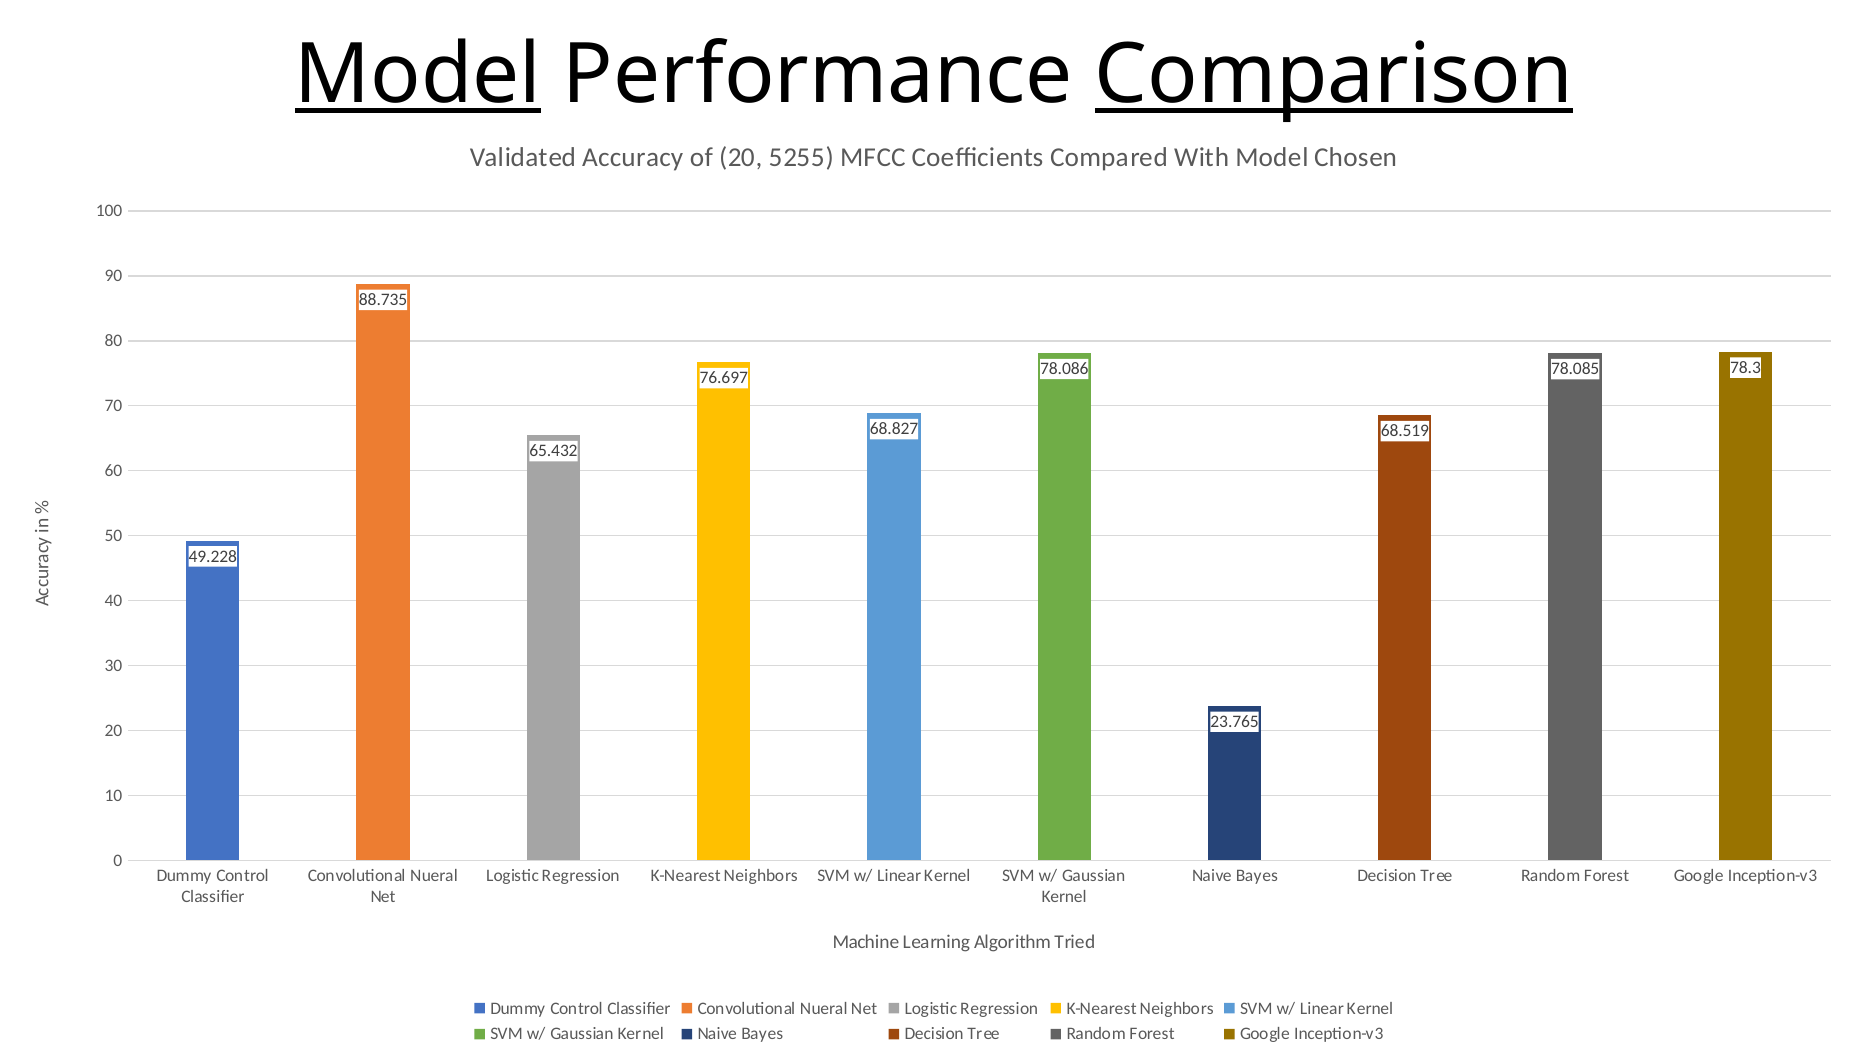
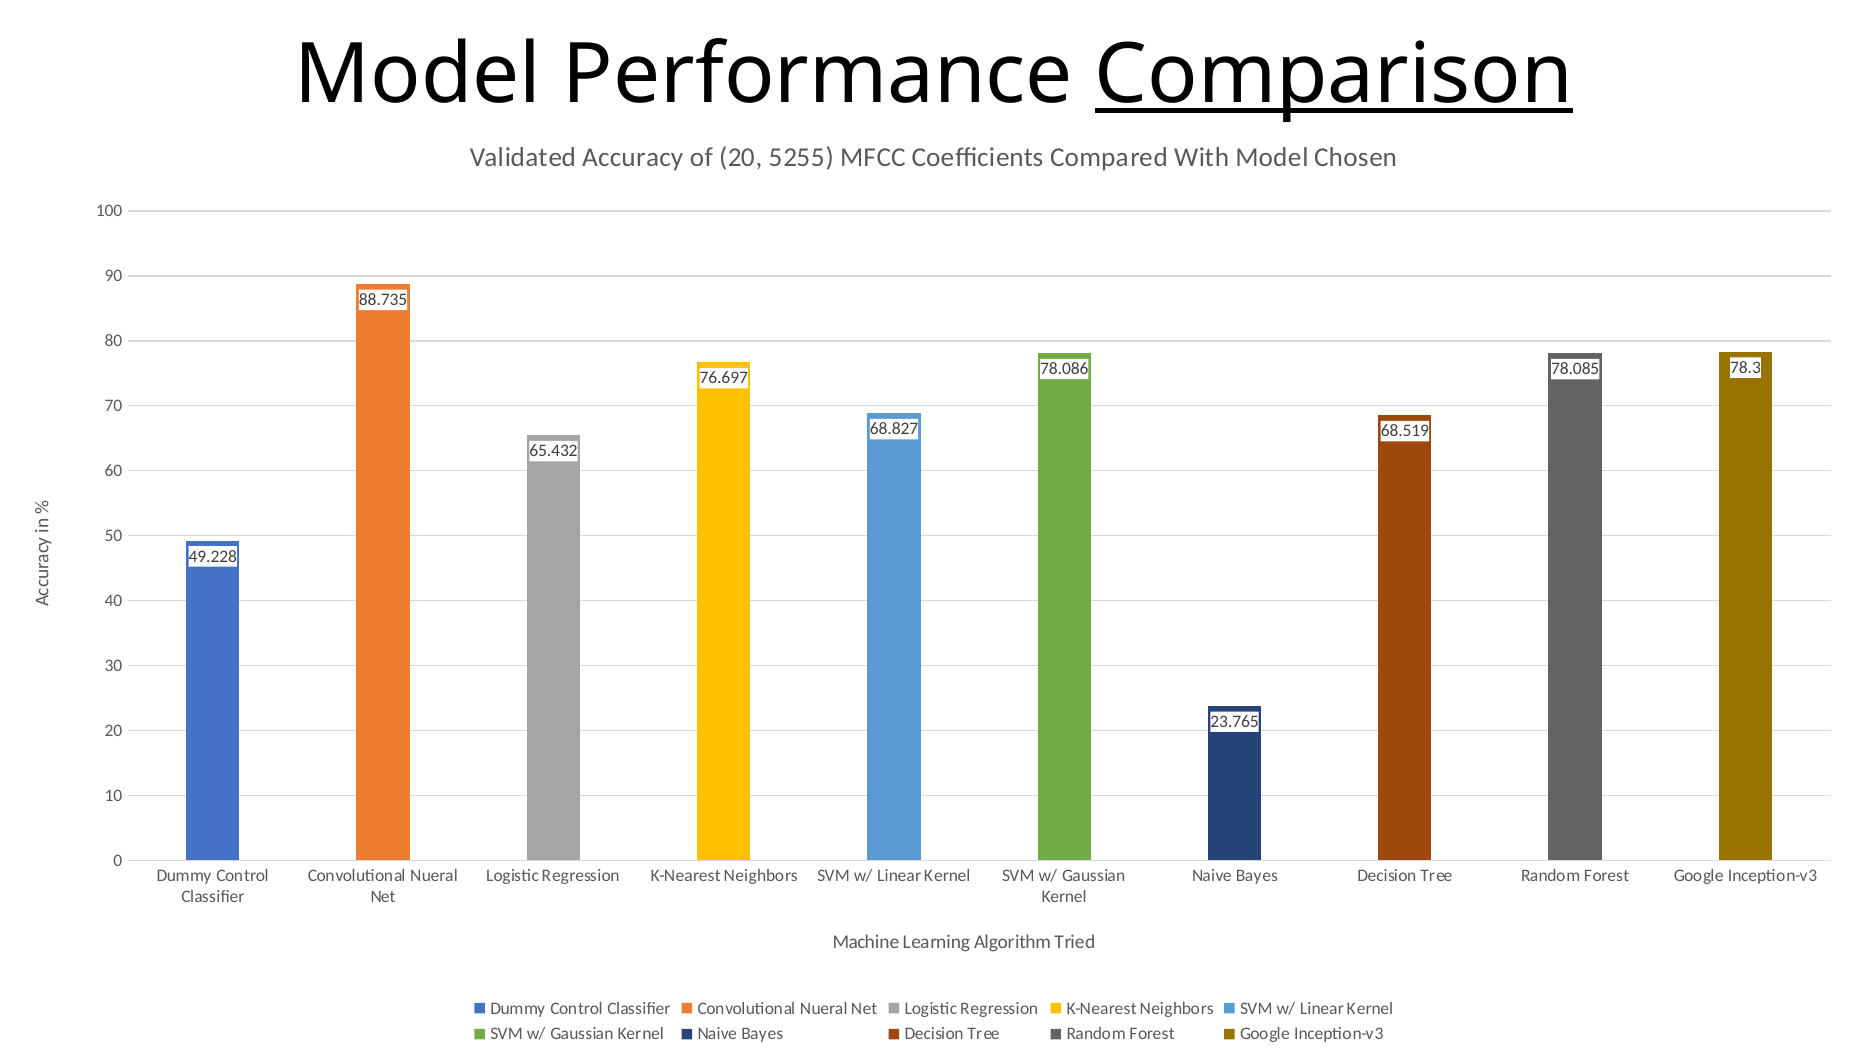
Model at (418, 75) underline: present -> none
